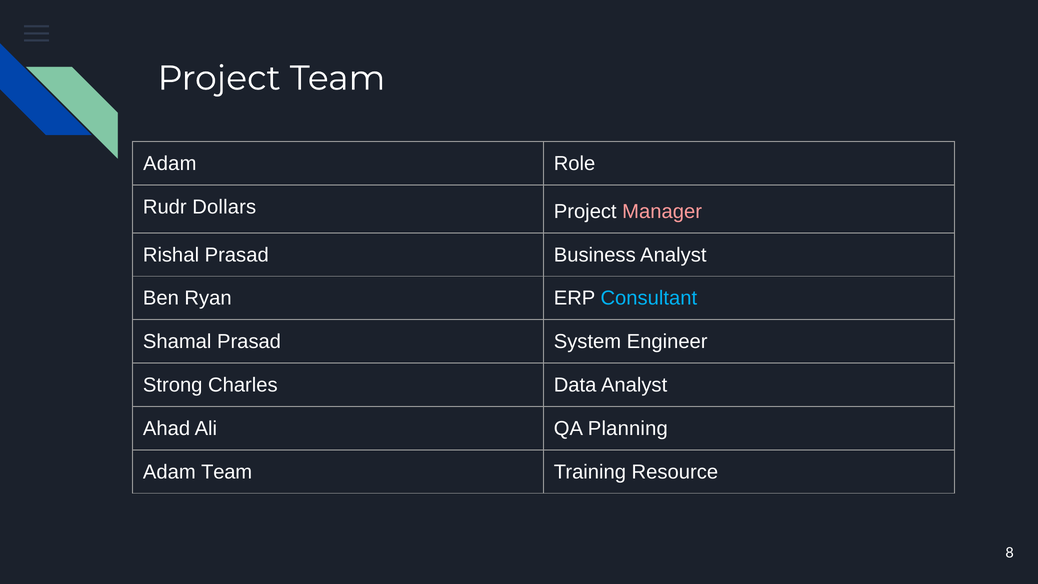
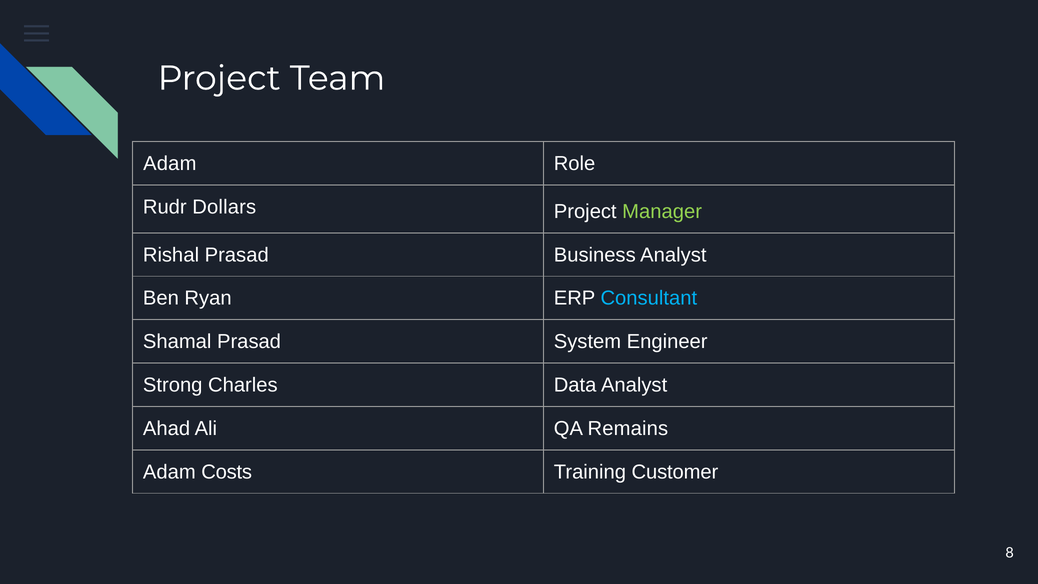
Manager colour: pink -> light green
Planning: Planning -> Remains
Adam Team: Team -> Costs
Resource: Resource -> Customer
